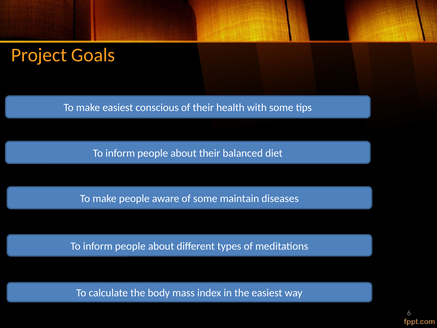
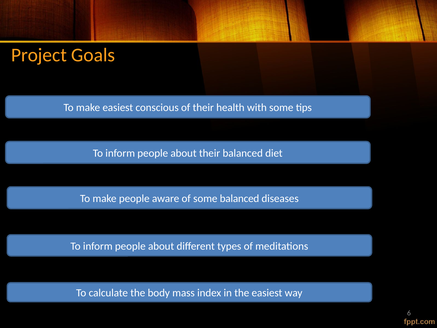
some maintain: maintain -> balanced
